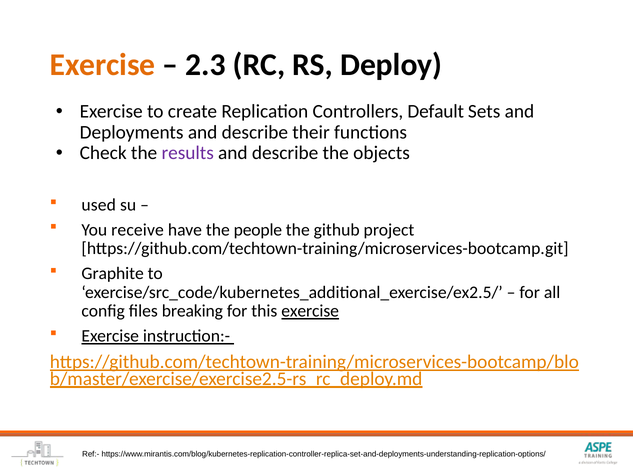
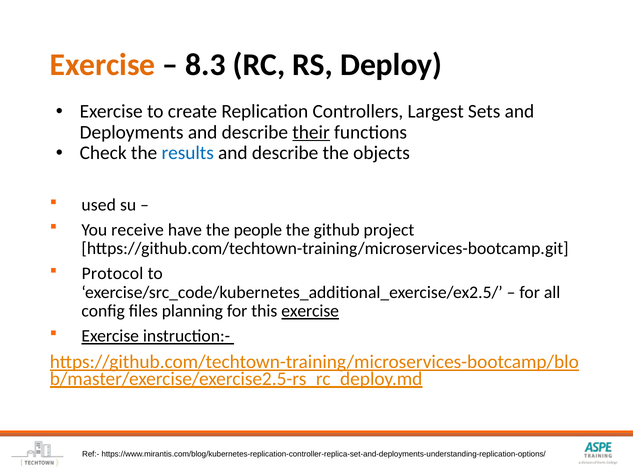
2.3: 2.3 -> 8.3
Default: Default -> Largest
their underline: none -> present
results colour: purple -> blue
Graphite: Graphite -> Protocol
breaking: breaking -> planning
